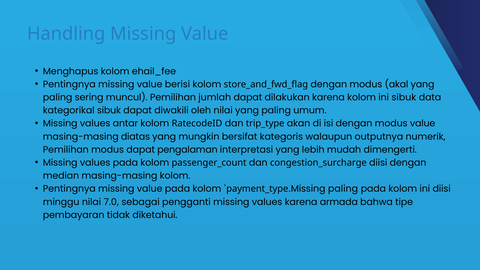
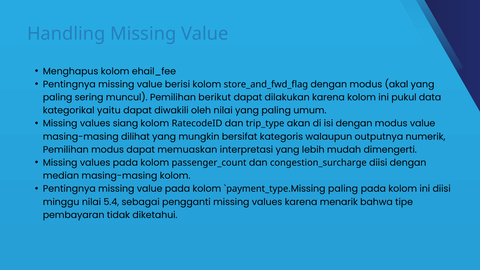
jumlah: jumlah -> berikut
ini sibuk: sibuk -> pukul
kategorikal sibuk: sibuk -> yaitu
antar: antar -> siang
diatas: diatas -> dilihat
pengalaman: pengalaman -> memuaskan
7.0: 7.0 -> 5.4
armada: armada -> menarik
